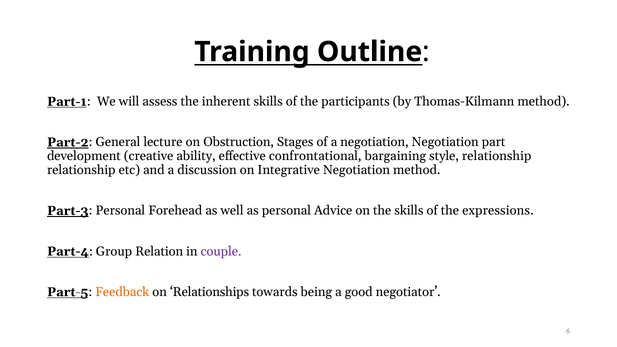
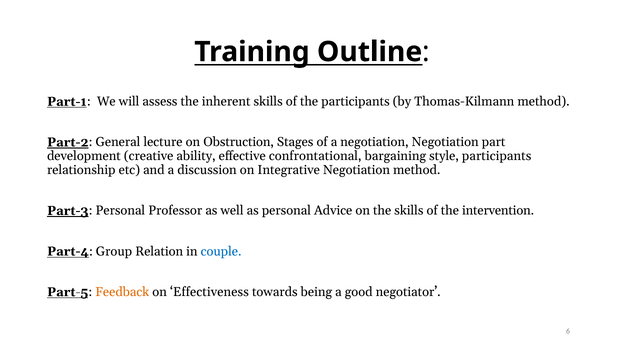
style relationship: relationship -> participants
Forehead: Forehead -> Professor
expressions: expressions -> intervention
couple colour: purple -> blue
Relationships: Relationships -> Effectiveness
